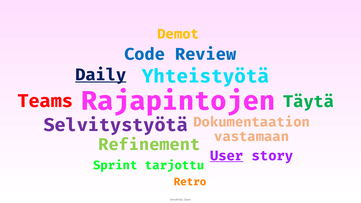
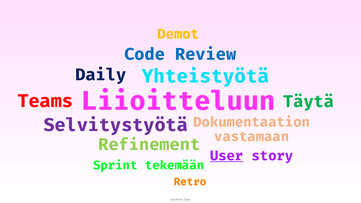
Daily underline: present -> none
Rajapintojen: Rajapintojen -> Liioitteluun
tarjottu: tarjottu -> tekemään
